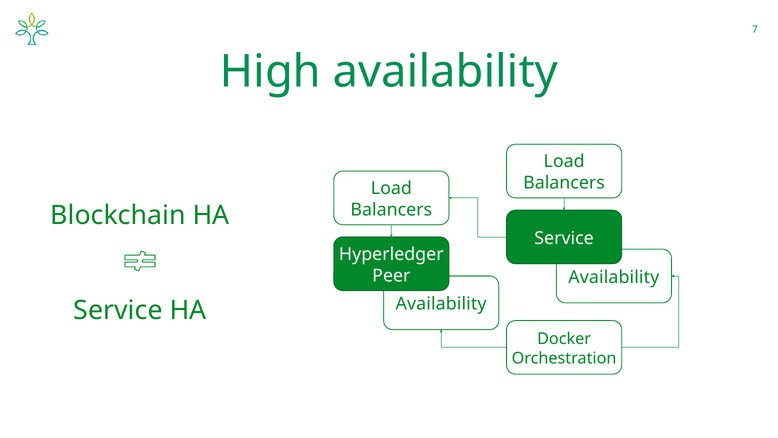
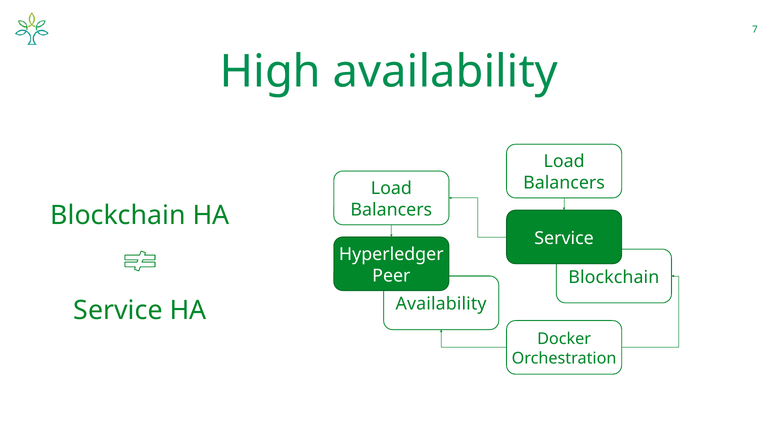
Peer Availability: Availability -> Blockchain
